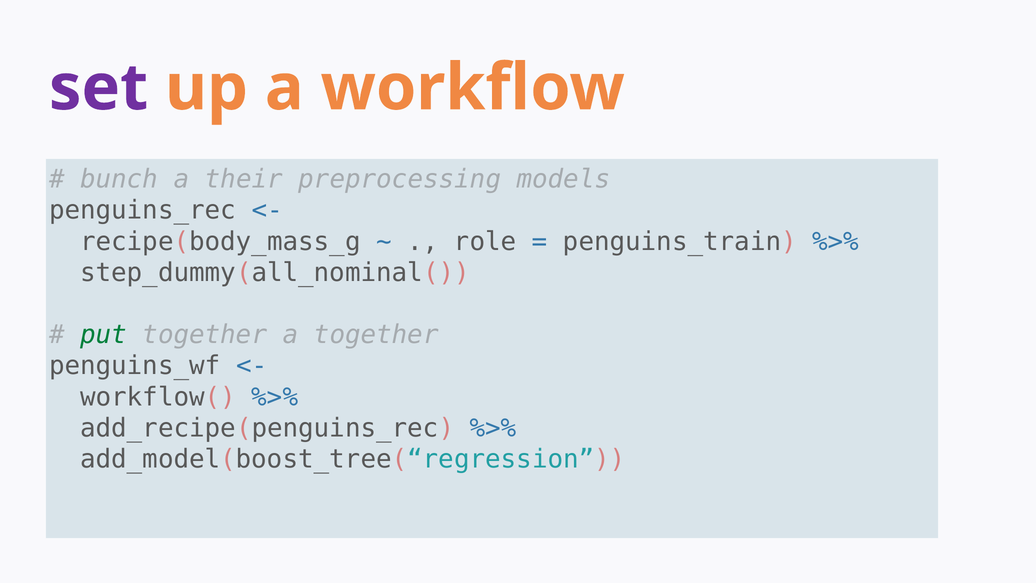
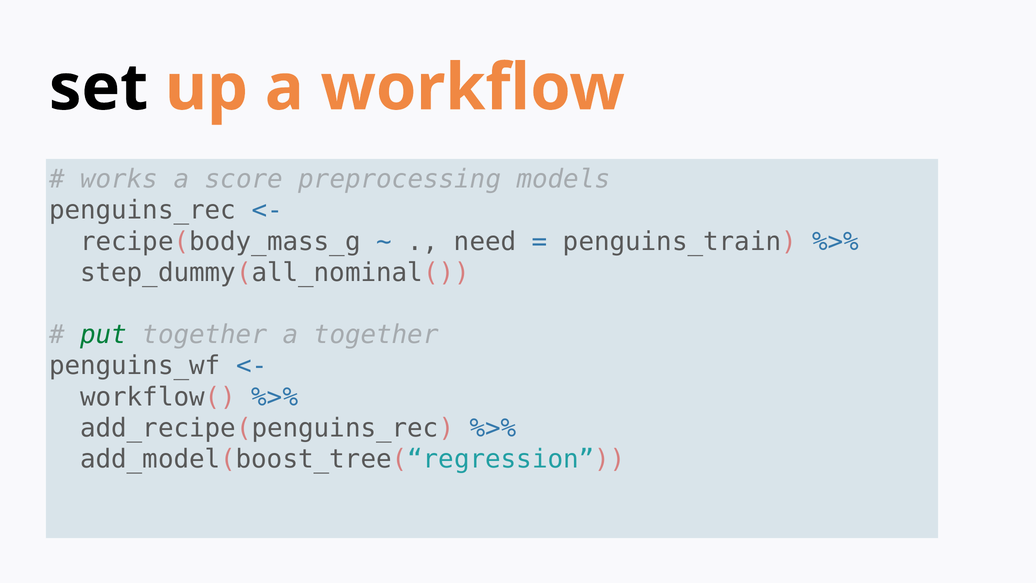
set colour: purple -> black
bunch: bunch -> works
their: their -> score
role: role -> need
